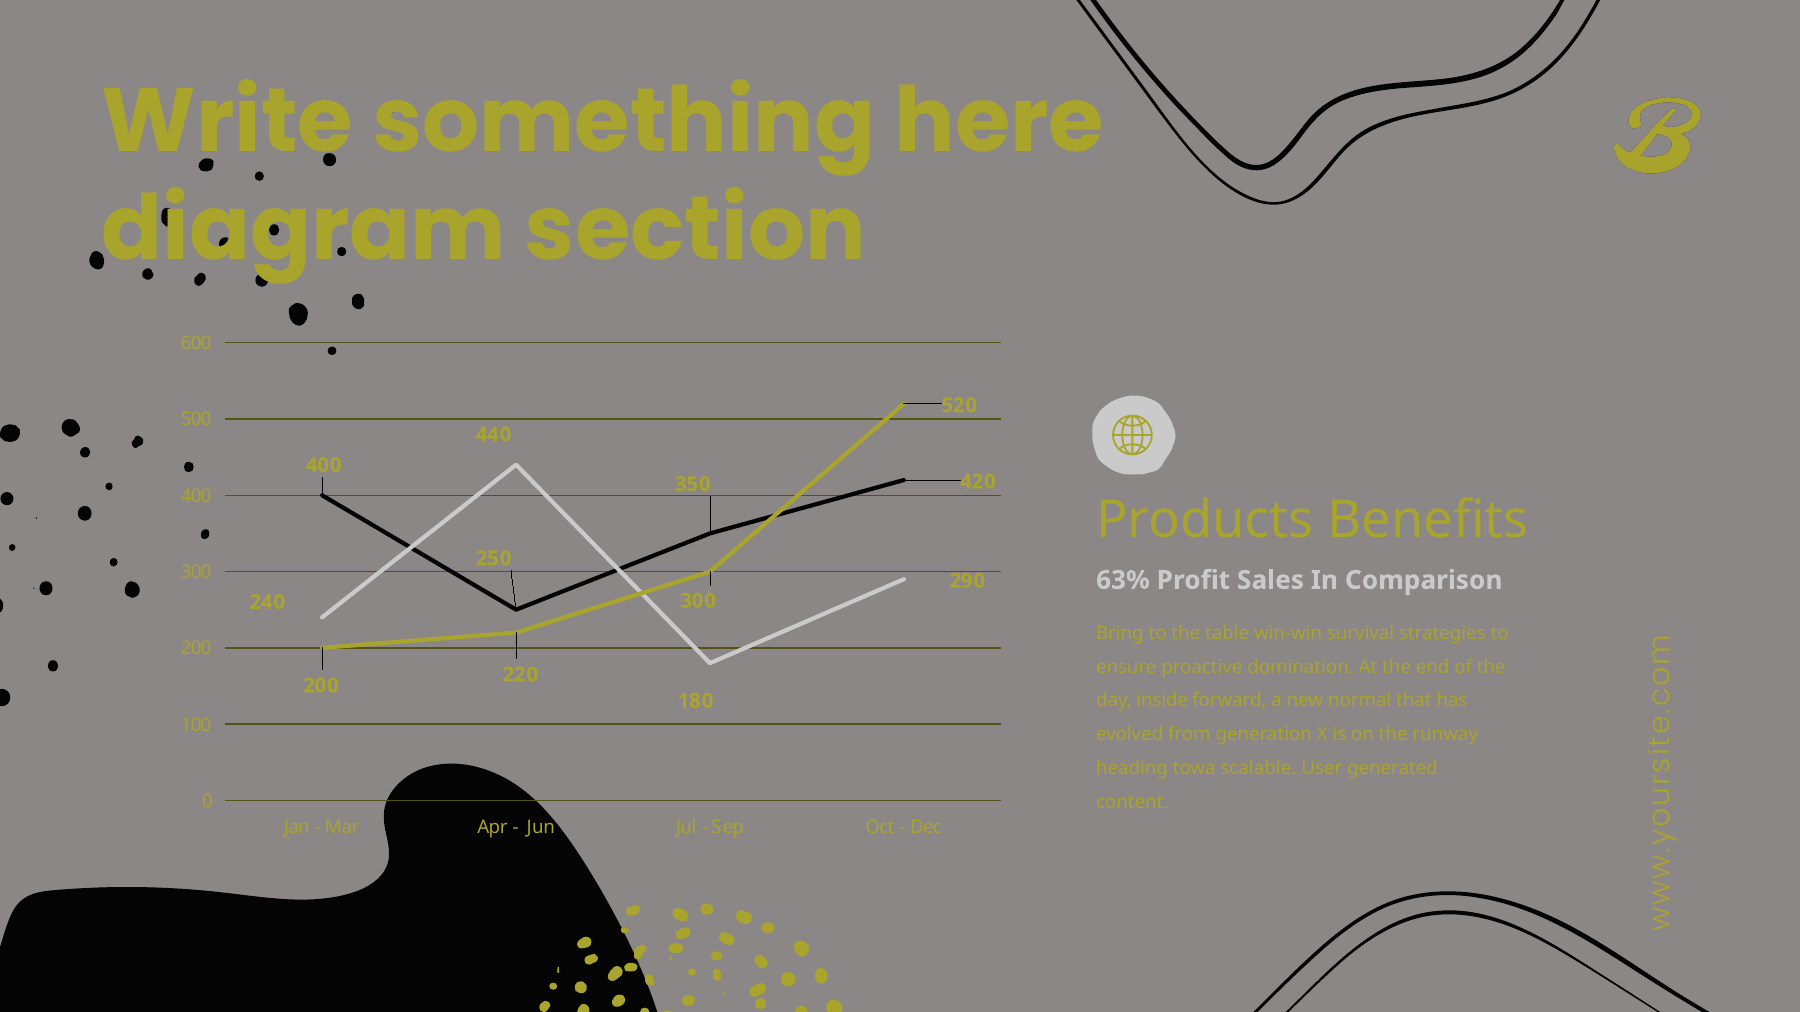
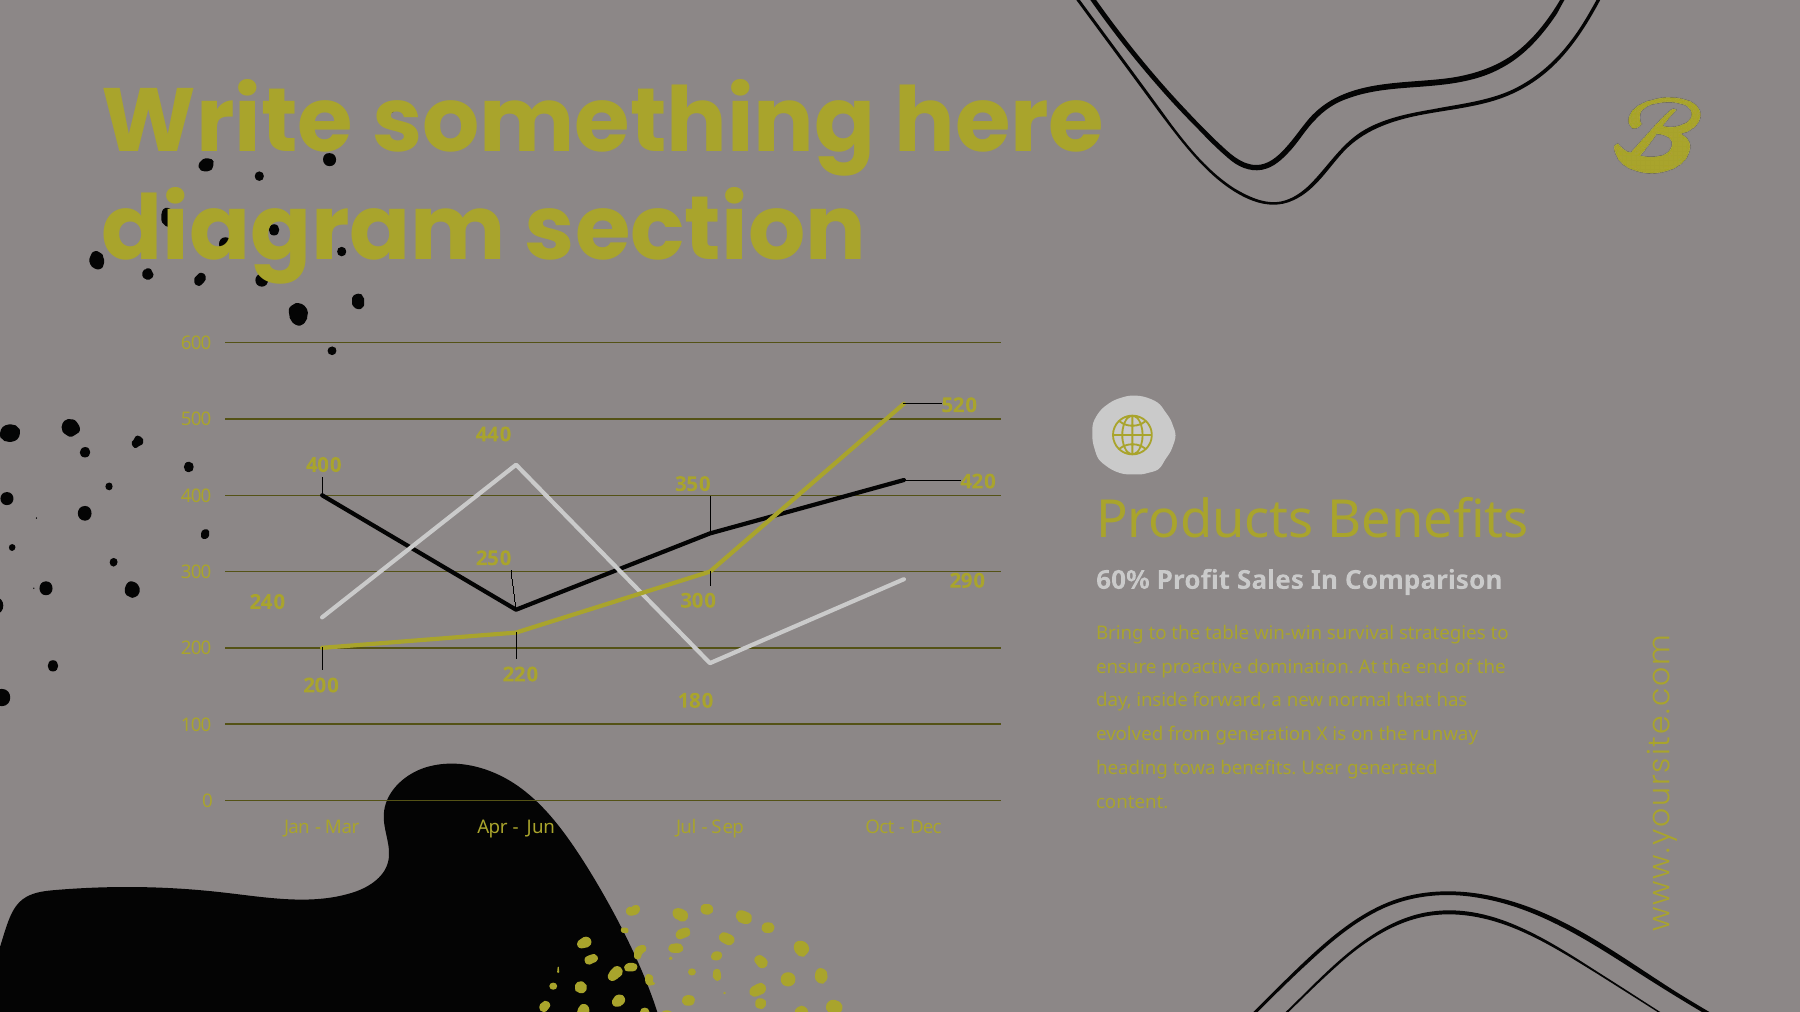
63%: 63% -> 60%
towa scalable: scalable -> benefits
